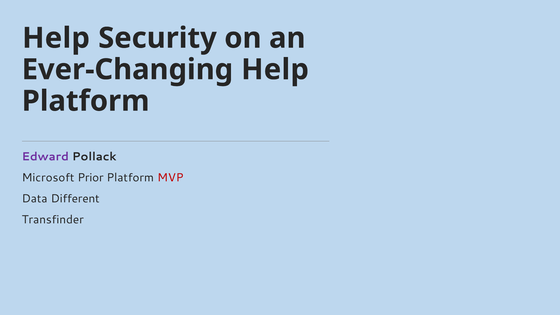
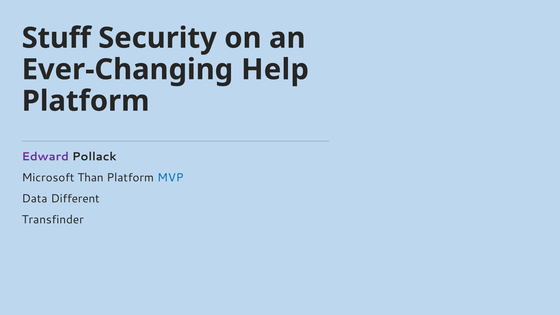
Help at (56, 38): Help -> Stuff
Prior: Prior -> Than
MVP colour: red -> blue
